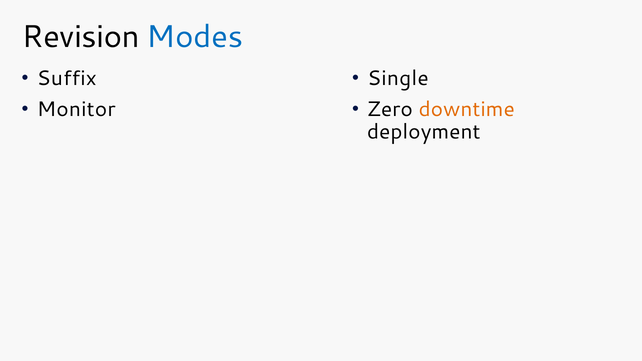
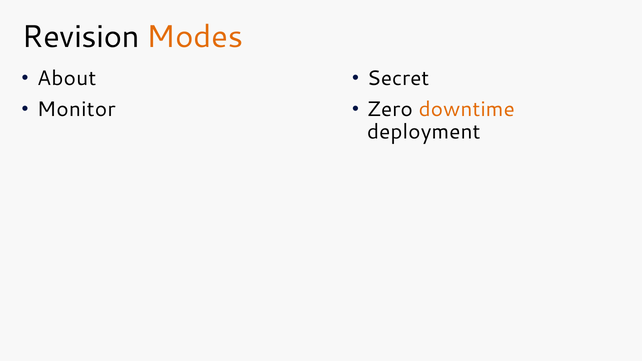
Modes colour: blue -> orange
Suffix: Suffix -> About
Single: Single -> Secret
